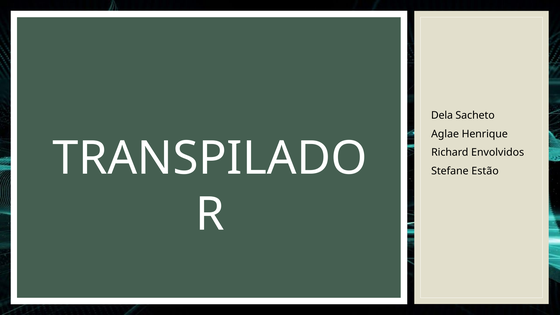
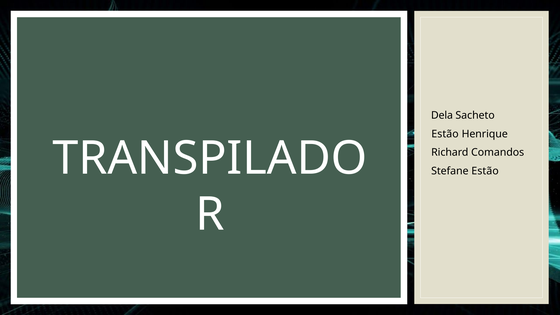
Aglae at (445, 134): Aglae -> Estão
Envolvidos: Envolvidos -> Comandos
